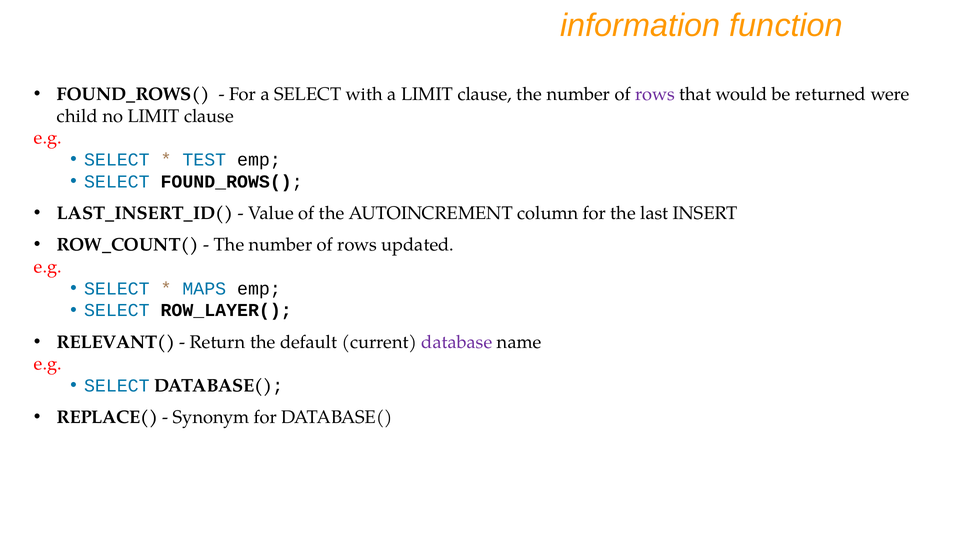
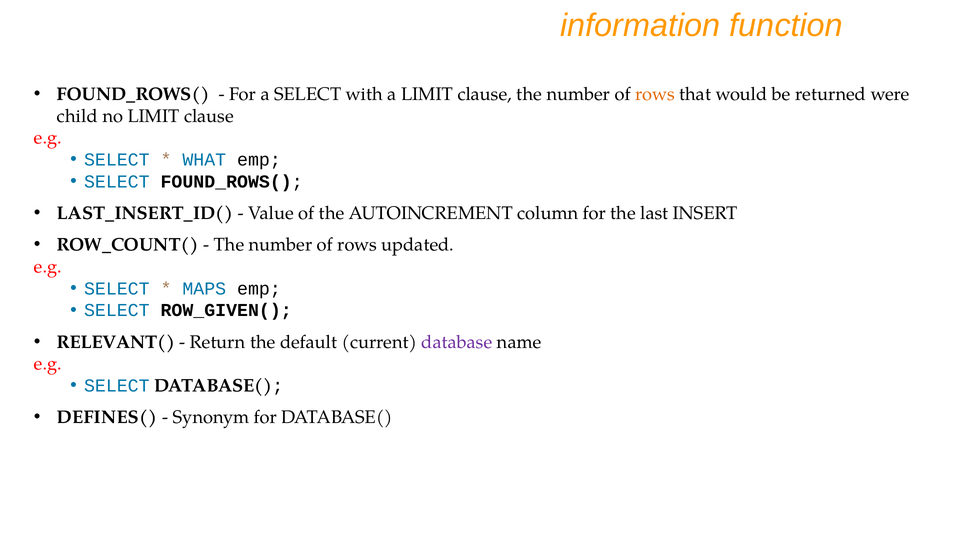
rows at (655, 94) colour: purple -> orange
TEST: TEST -> WHAT
ROW_LAYER(: ROW_LAYER( -> ROW_GIVEN(
REPLACE(: REPLACE( -> DEFINES(
